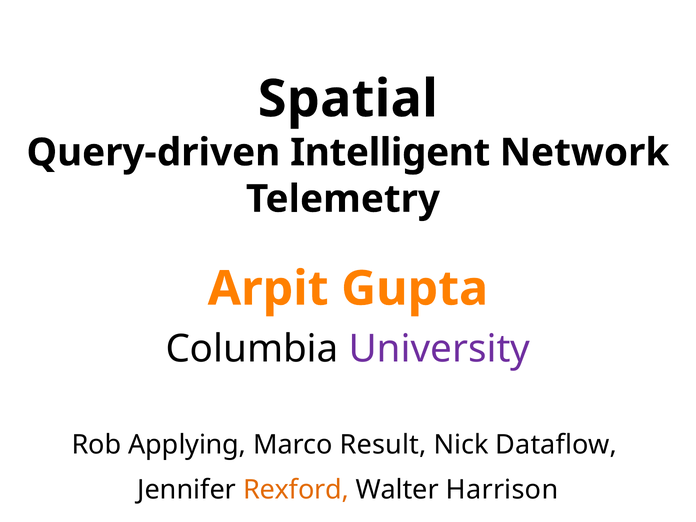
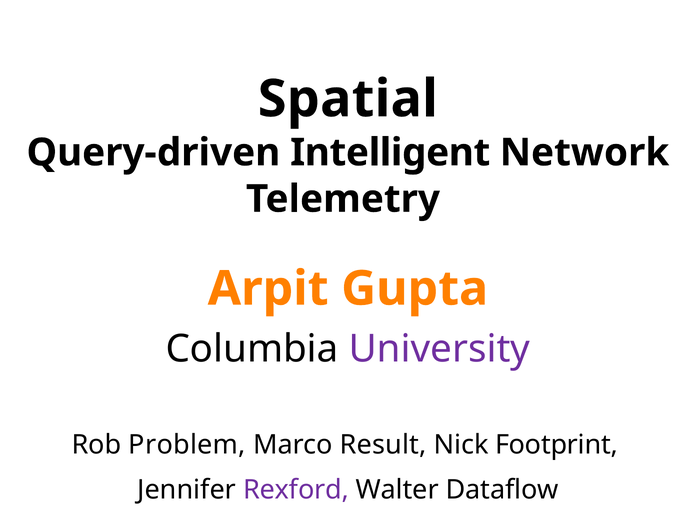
Applying: Applying -> Problem
Dataflow: Dataflow -> Footprint
Rexford colour: orange -> purple
Harrison: Harrison -> Dataflow
